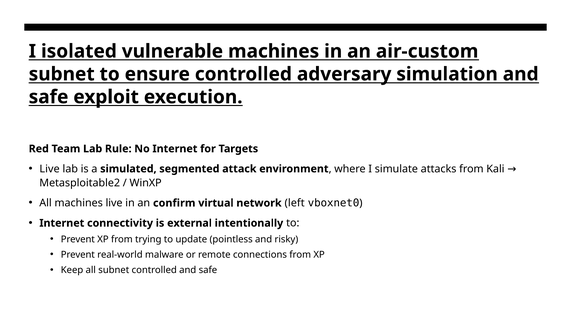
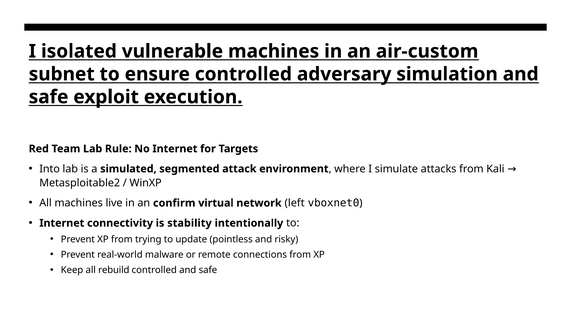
Live at (50, 169): Live -> Into
external: external -> stability
all subnet: subnet -> rebuild
